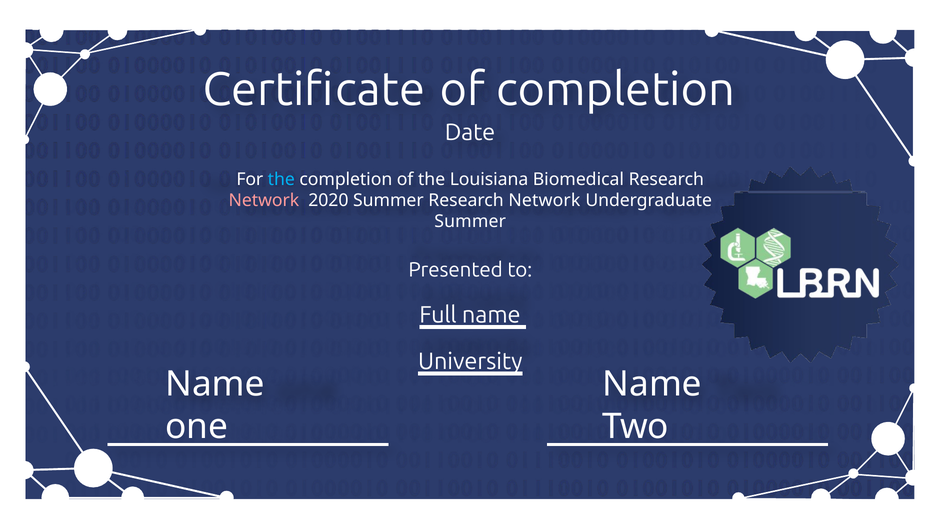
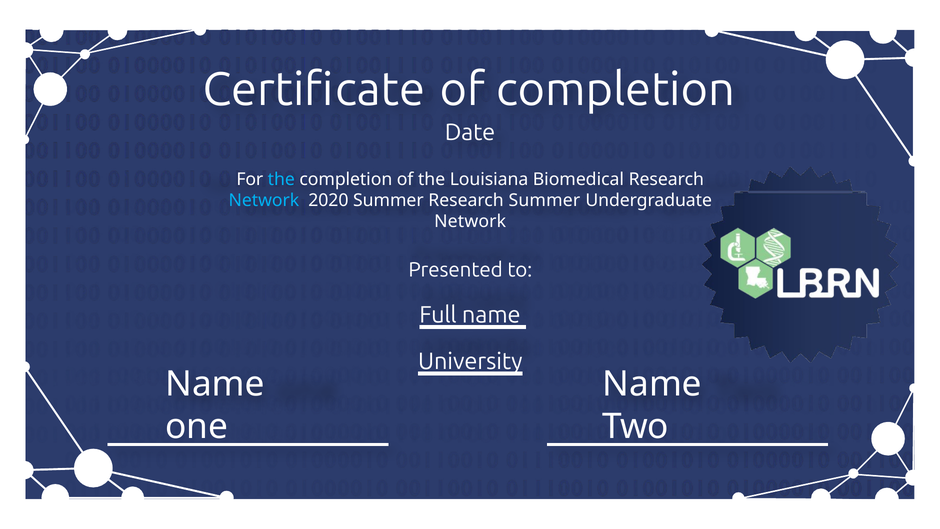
Network at (264, 200) colour: pink -> light blue
Summer Research Network: Network -> Summer
Summer at (470, 222): Summer -> Network
